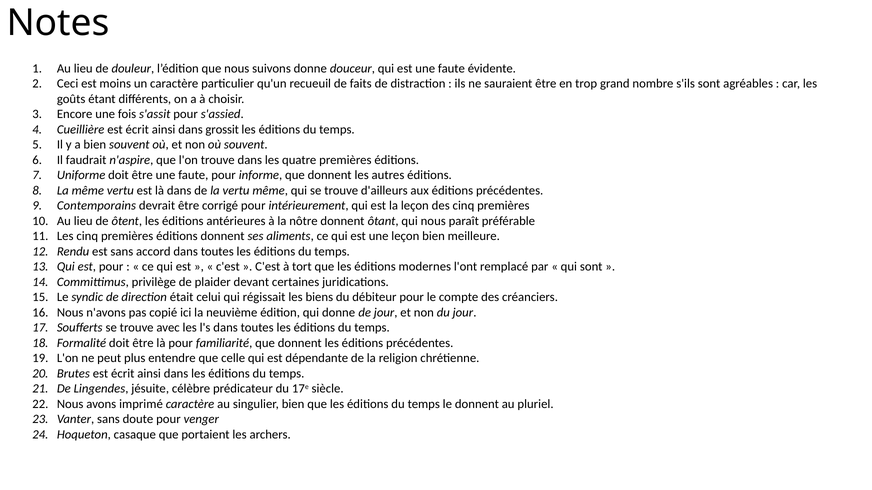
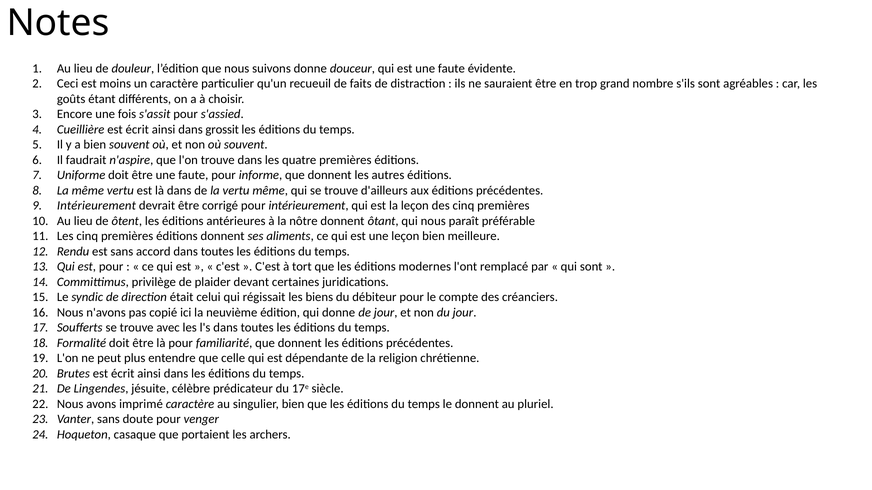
Contemporains at (96, 206): Contemporains -> Intérieurement
